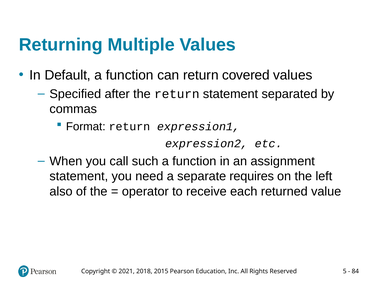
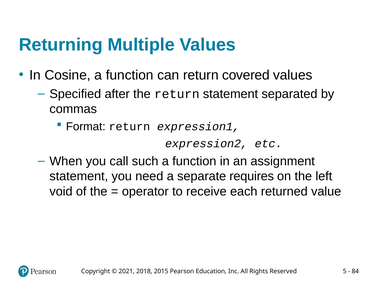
Default: Default -> Cosine
also: also -> void
